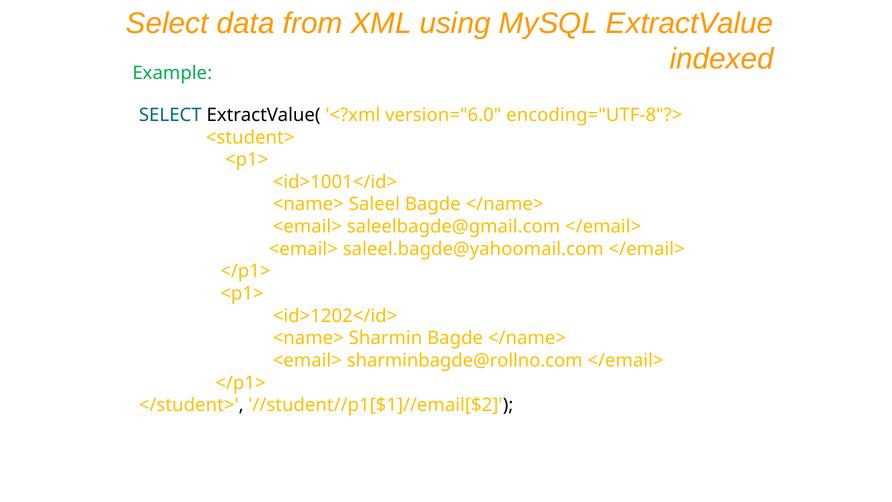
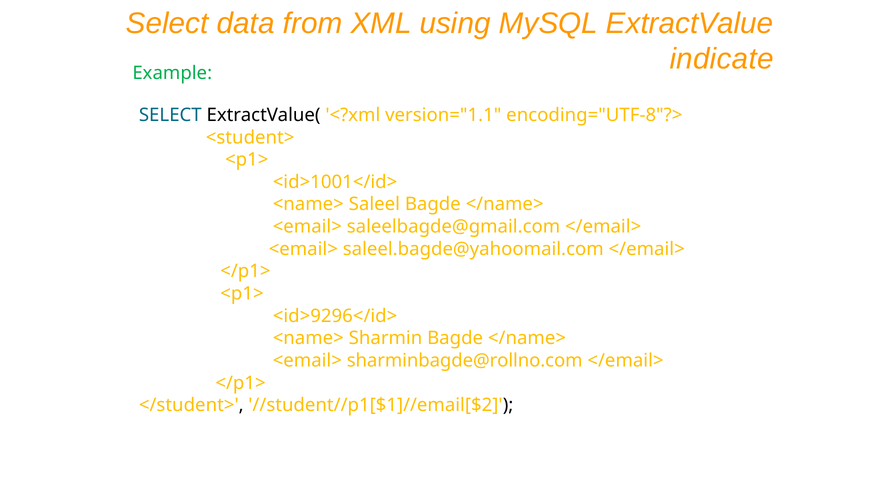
indexed: indexed -> indicate
version="6.0: version="6.0 -> version="1.1
<id>1202</id>: <id>1202</id> -> <id>9296</id>
